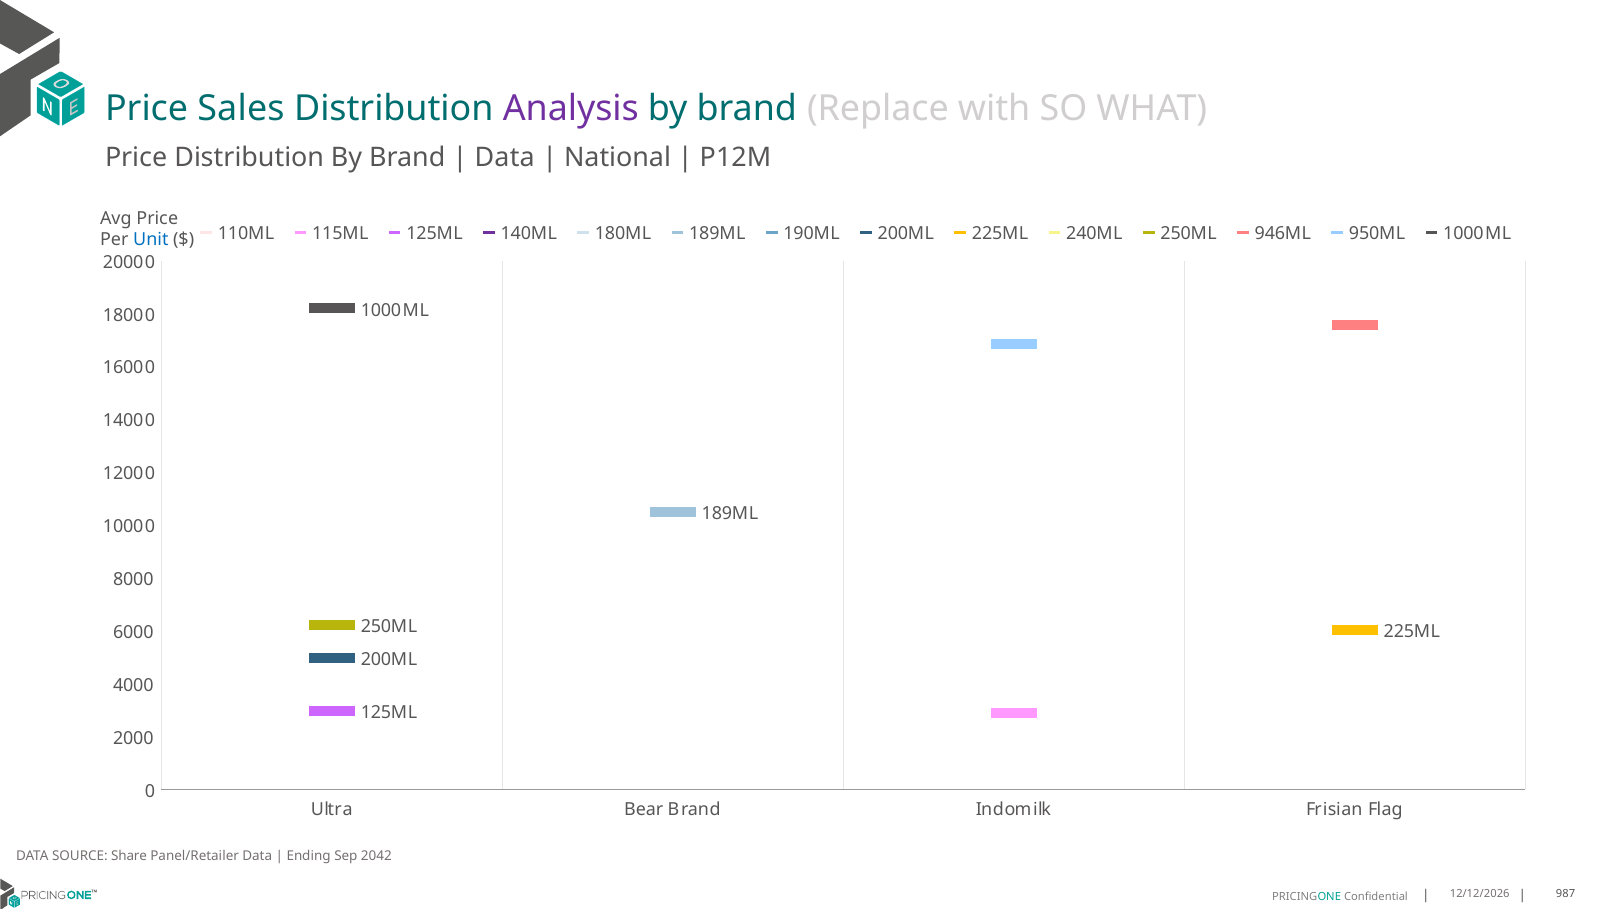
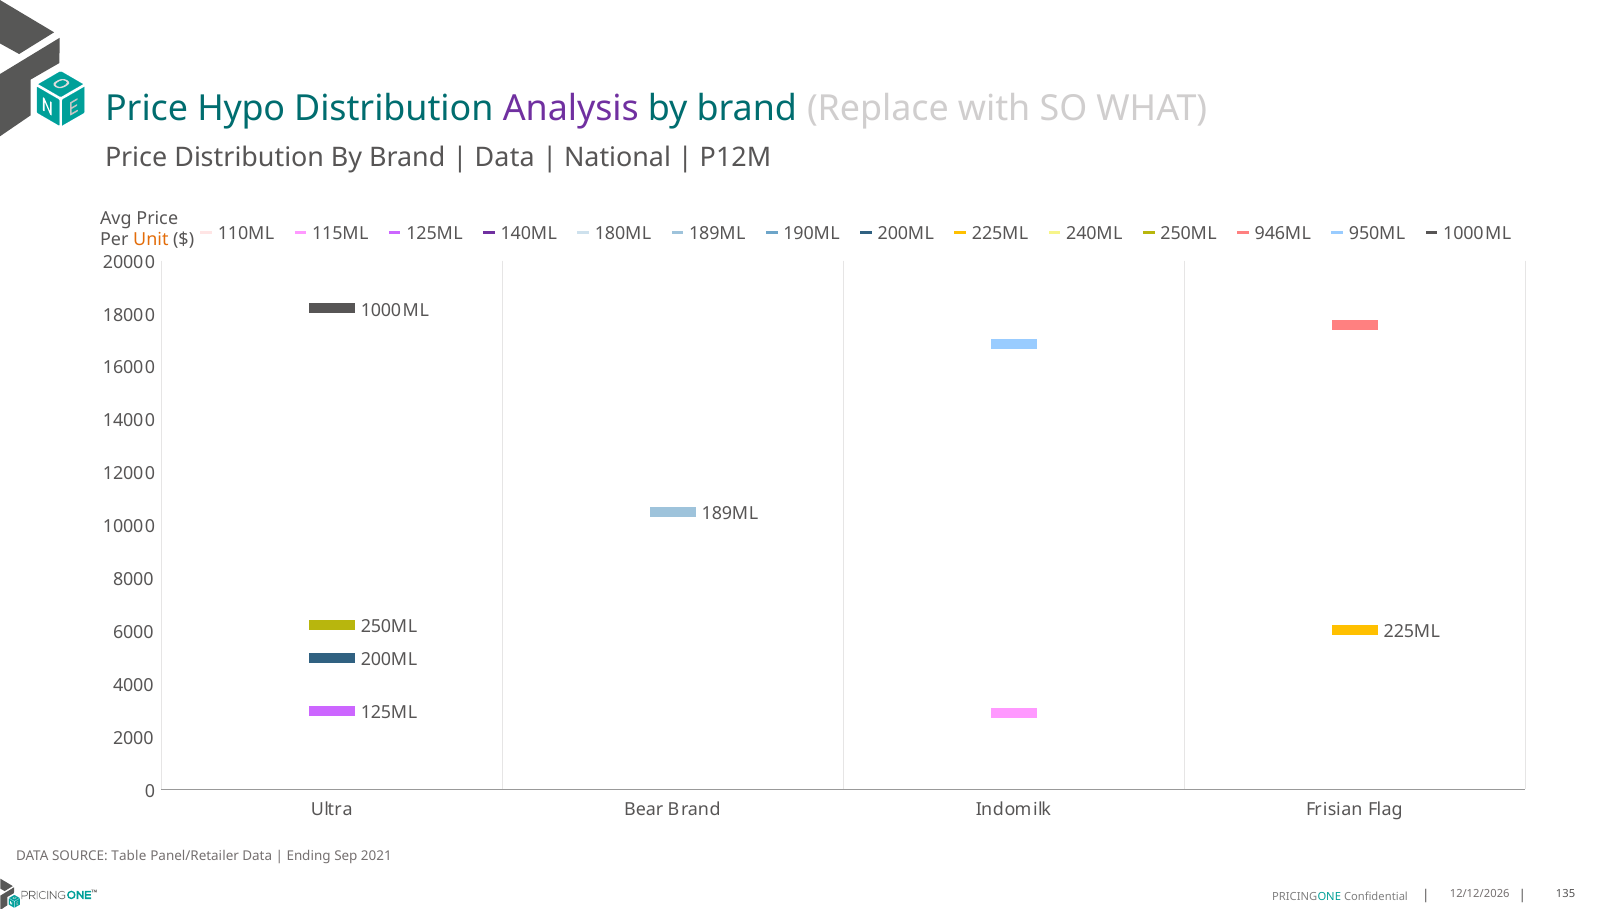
Sales: Sales -> Hypo
Unit colour: blue -> orange
Share: Share -> Table
2042: 2042 -> 2021
987: 987 -> 135
